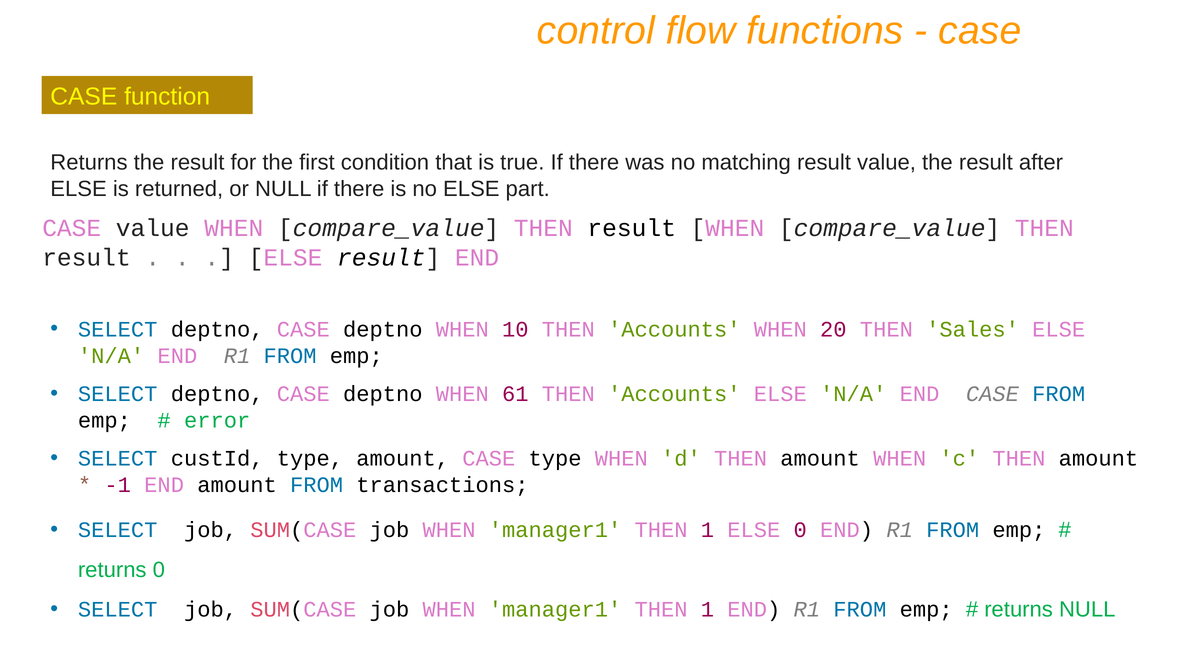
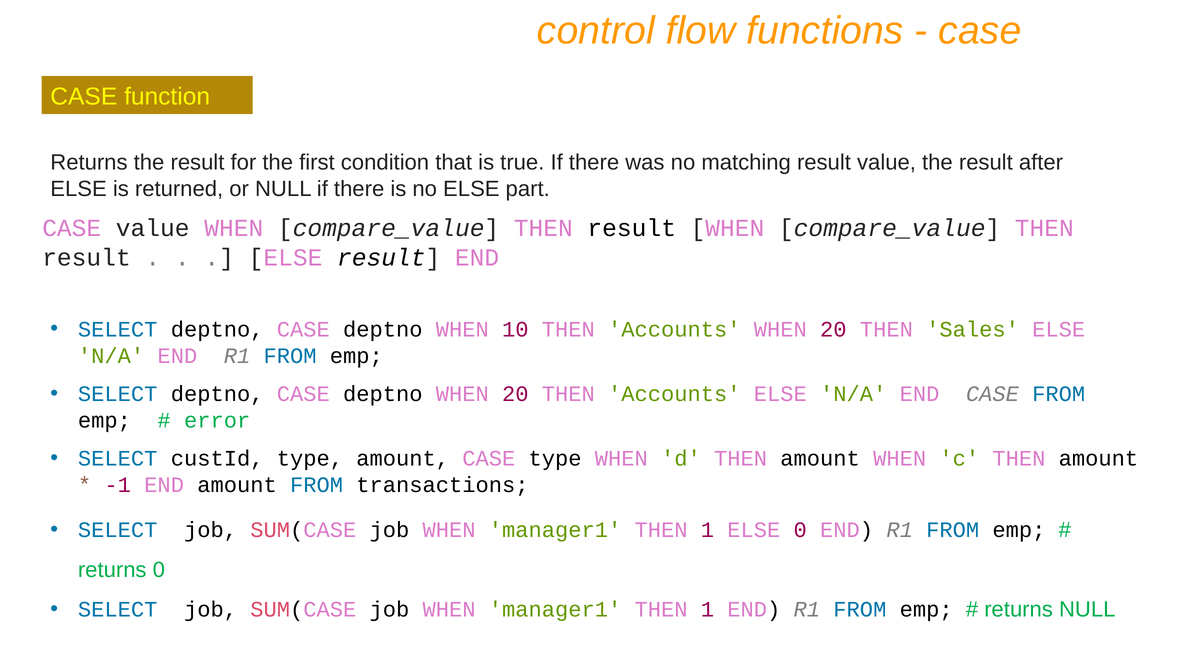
deptno WHEN 61: 61 -> 20
